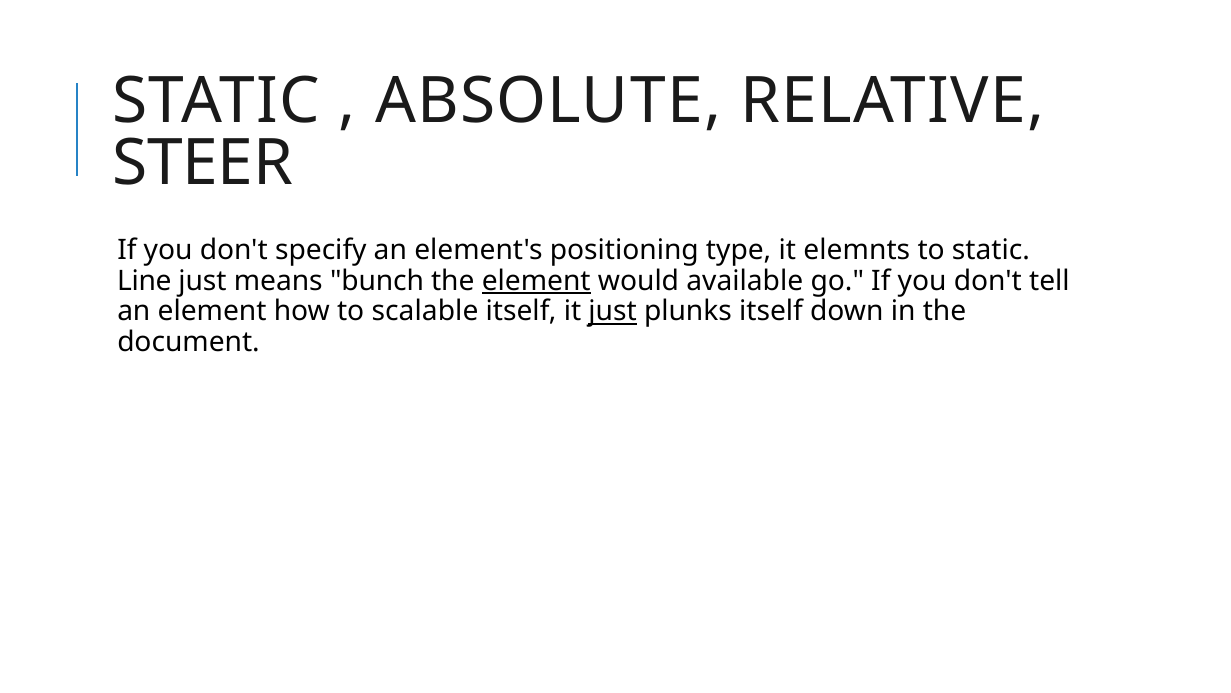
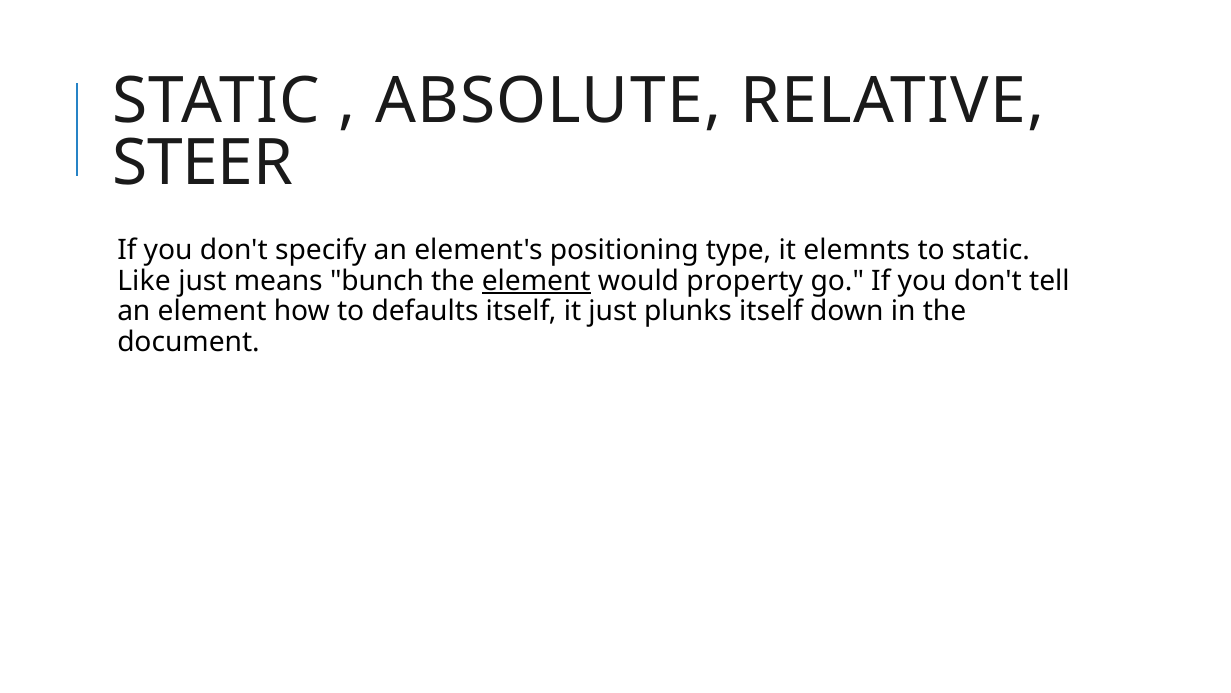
Line: Line -> Like
available: available -> property
scalable: scalable -> defaults
just at (613, 311) underline: present -> none
